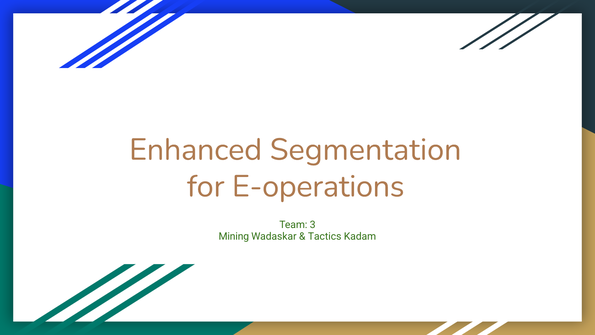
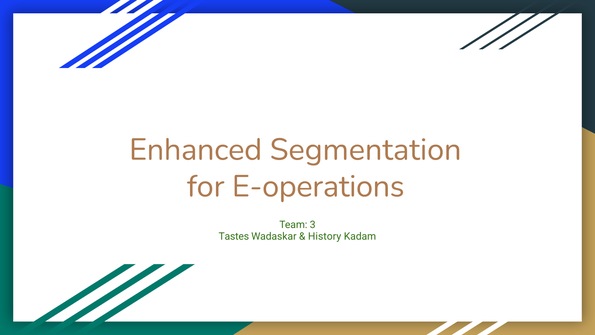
Mining: Mining -> Tastes
Tactics: Tactics -> History
